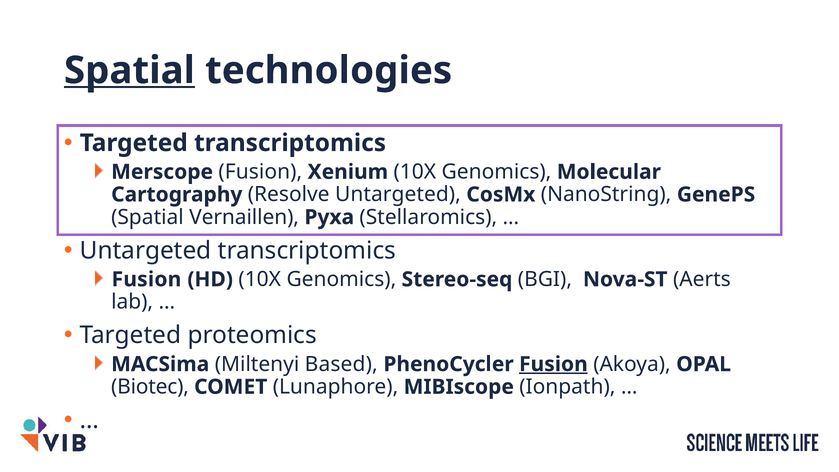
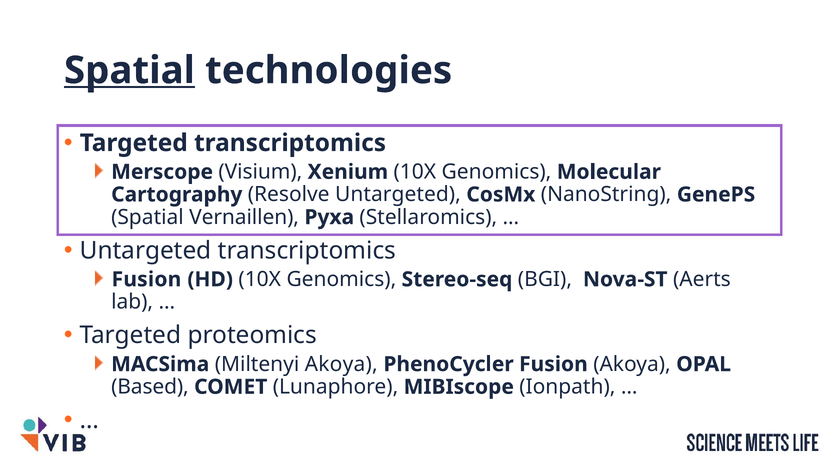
Merscope Fusion: Fusion -> Visium
Miltenyi Based: Based -> Akoya
Fusion at (553, 364) underline: present -> none
Biotec: Biotec -> Based
